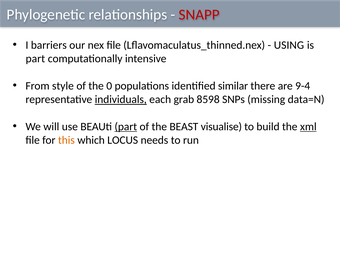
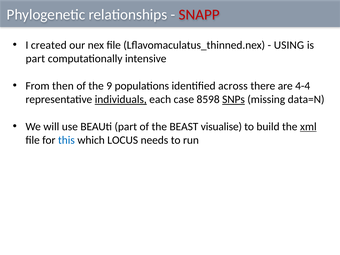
barriers: barriers -> created
style: style -> then
0: 0 -> 9
similar: similar -> across
9-4: 9-4 -> 4-4
grab: grab -> case
SNPs underline: none -> present
part at (126, 127) underline: present -> none
this colour: orange -> blue
